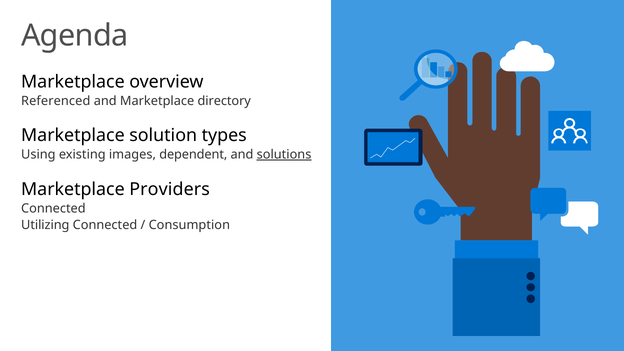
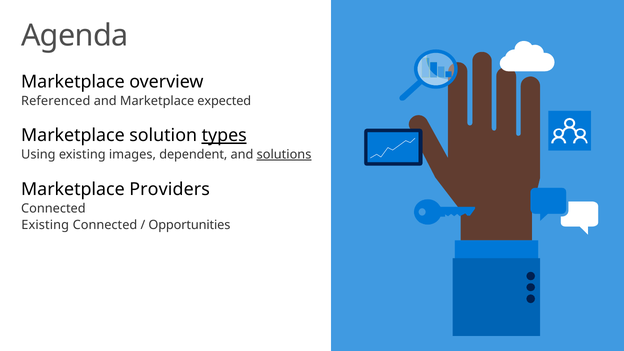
directory: directory -> expected
types underline: none -> present
Utilizing at (45, 225): Utilizing -> Existing
Consumption: Consumption -> Opportunities
